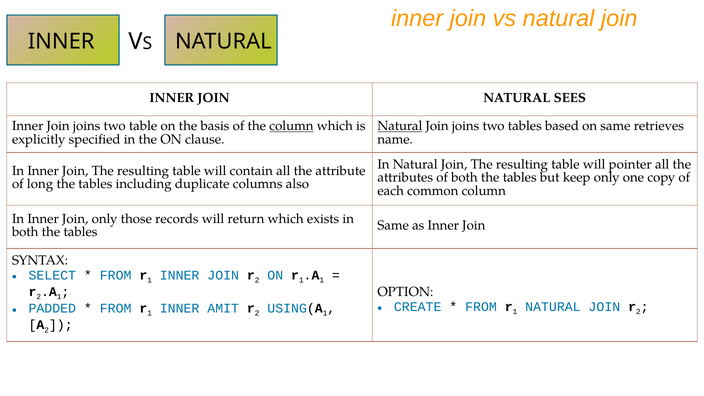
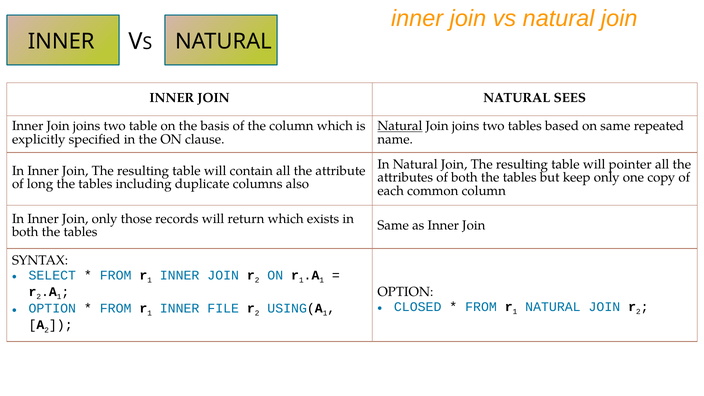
column at (291, 126) underline: present -> none
retrieves: retrieves -> repeated
CREATE: CREATE -> CLOSED
PADDED at (52, 308): PADDED -> OPTION
AMIT: AMIT -> FILE
